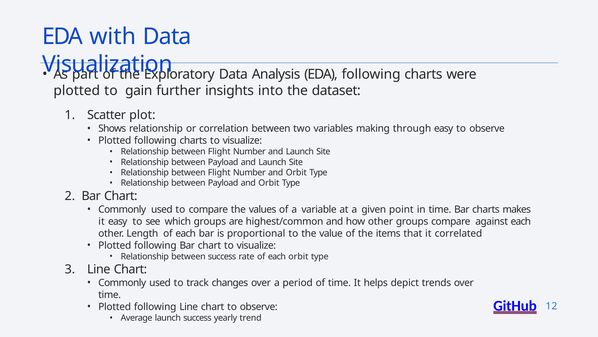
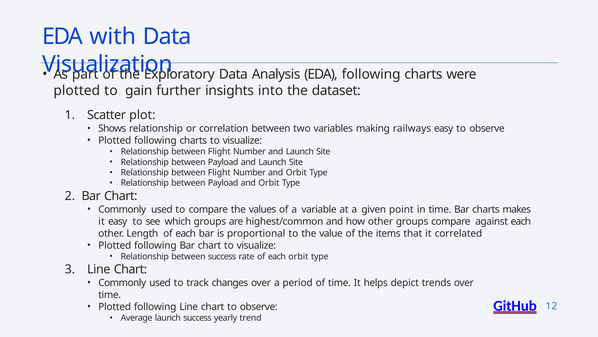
through: through -> railways
